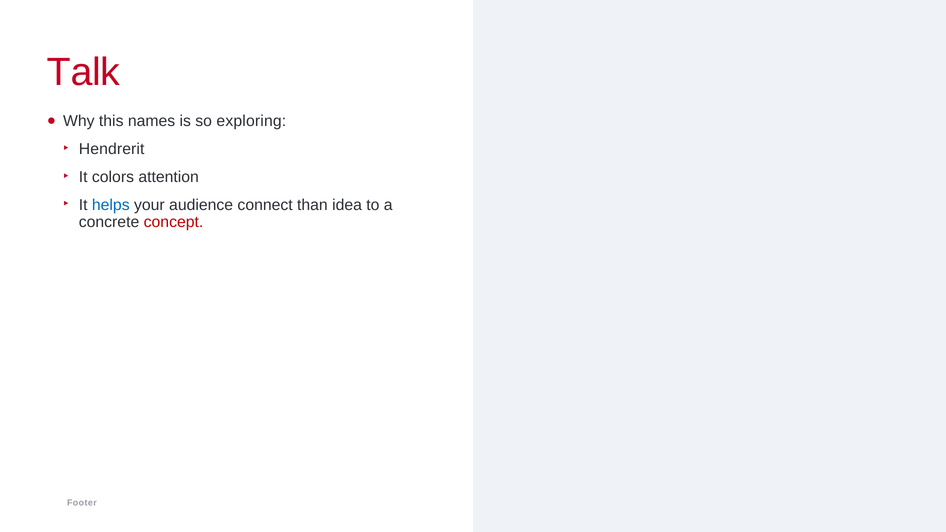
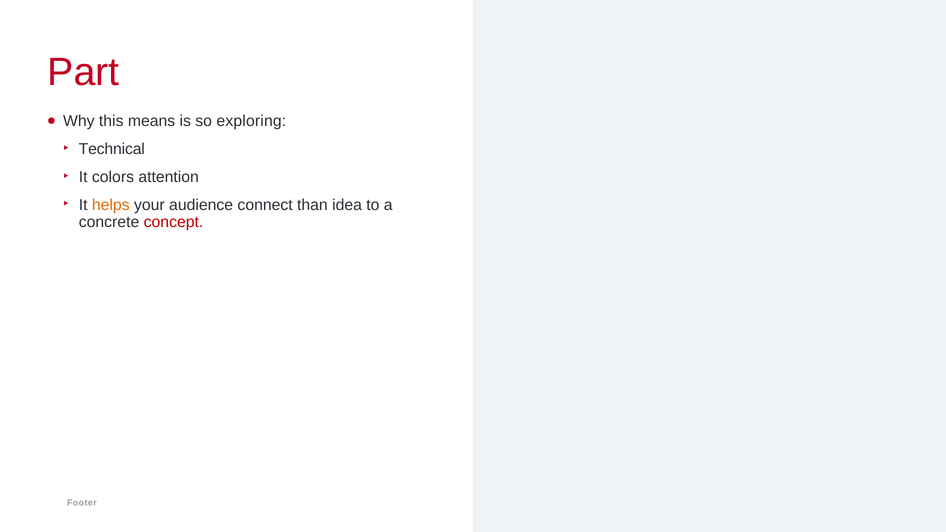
Talk: Talk -> Part
names: names -> means
Hendrerit: Hendrerit -> Technical
helps colour: blue -> orange
